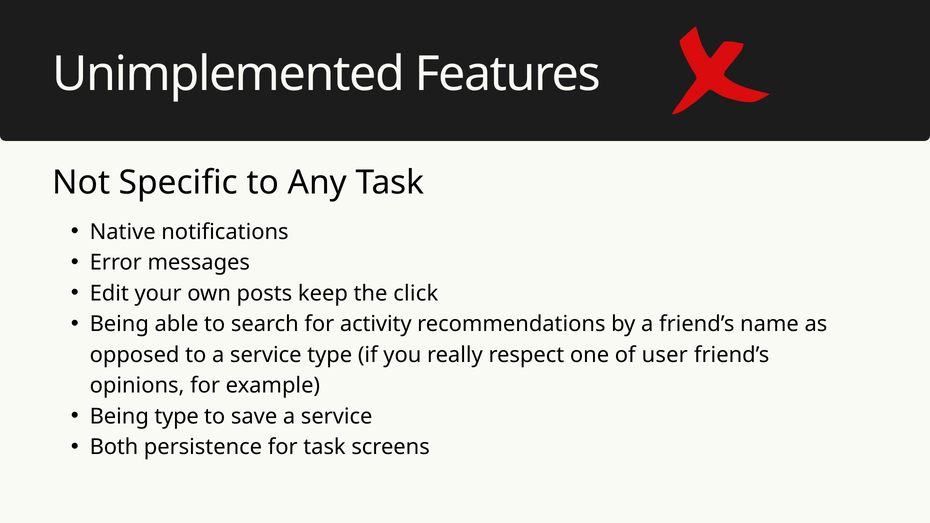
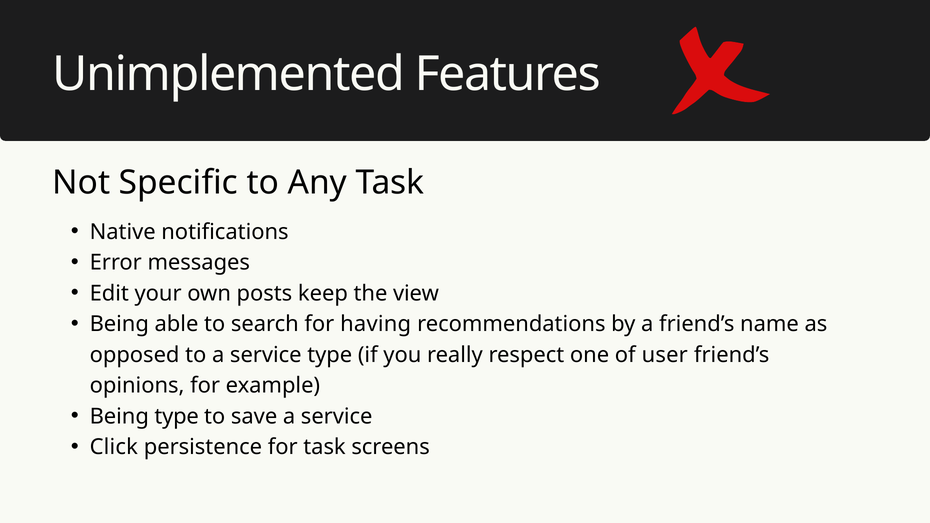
click: click -> view
activity: activity -> having
Both: Both -> Click
